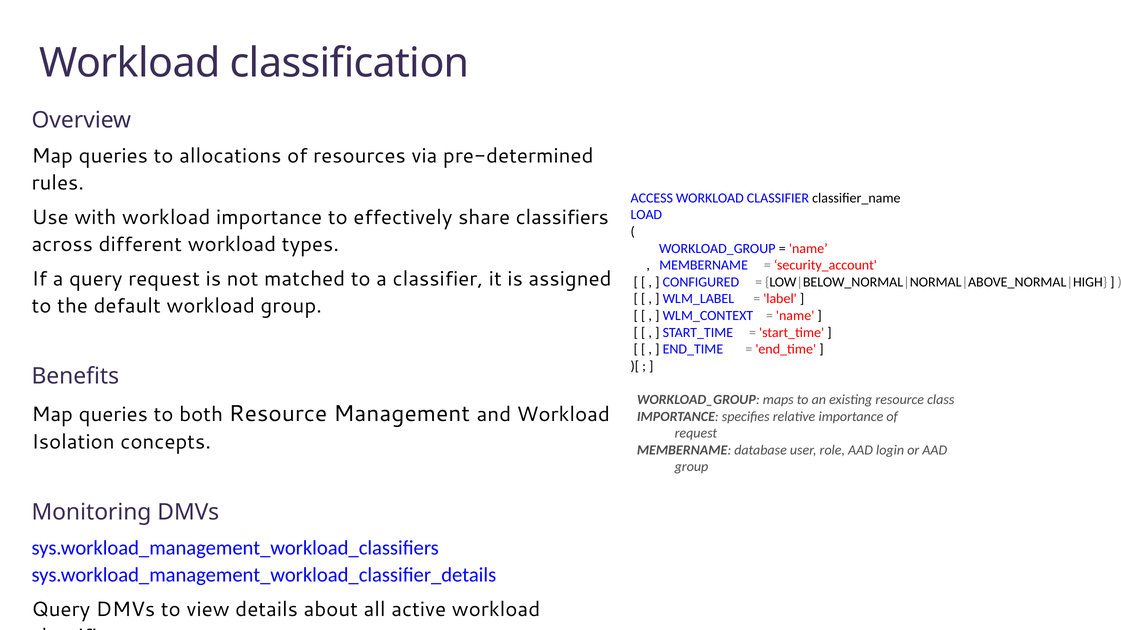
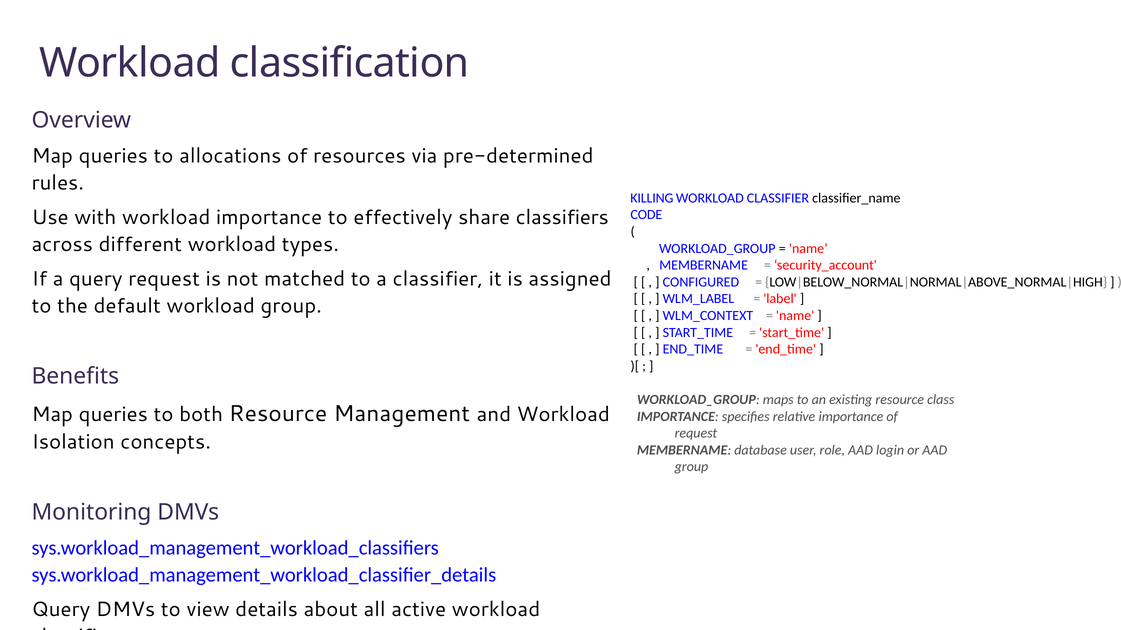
ACCESS: ACCESS -> KILLING
LOAD: LOAD -> CODE
